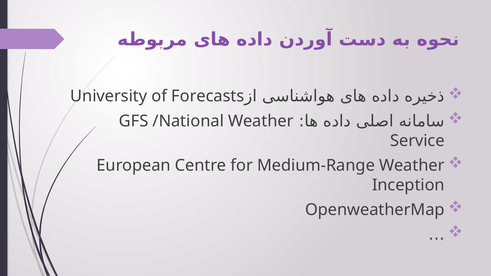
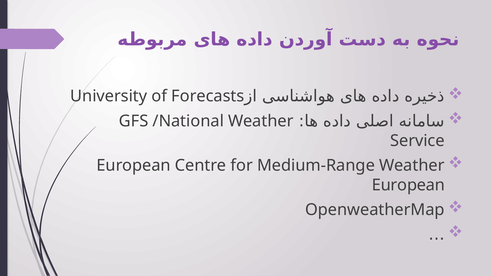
Inception at (408, 185): Inception -> European
